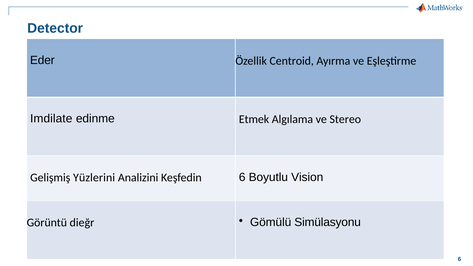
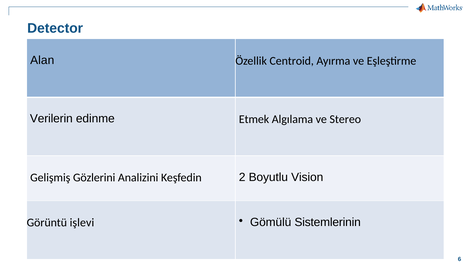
Eder: Eder -> Alan
Imdilate: Imdilate -> Verilerin
Yüzlerini: Yüzlerini -> Gözlerini
Keşfedin 6: 6 -> 2
dieğr: dieğr -> işlevi
Simülasyonu: Simülasyonu -> Sistemlerinin
